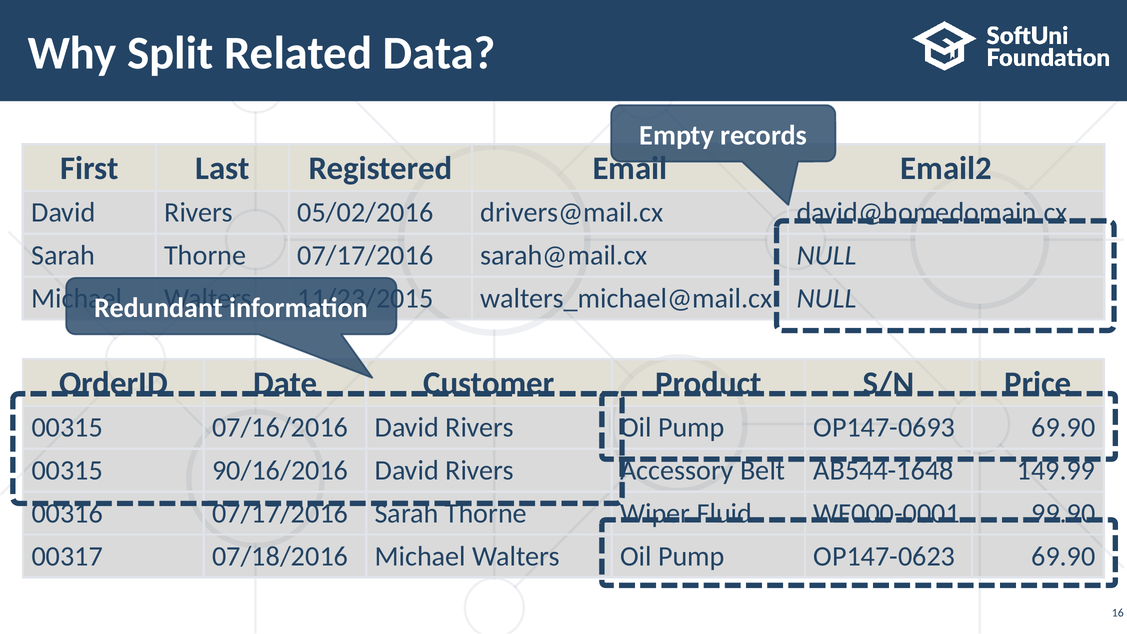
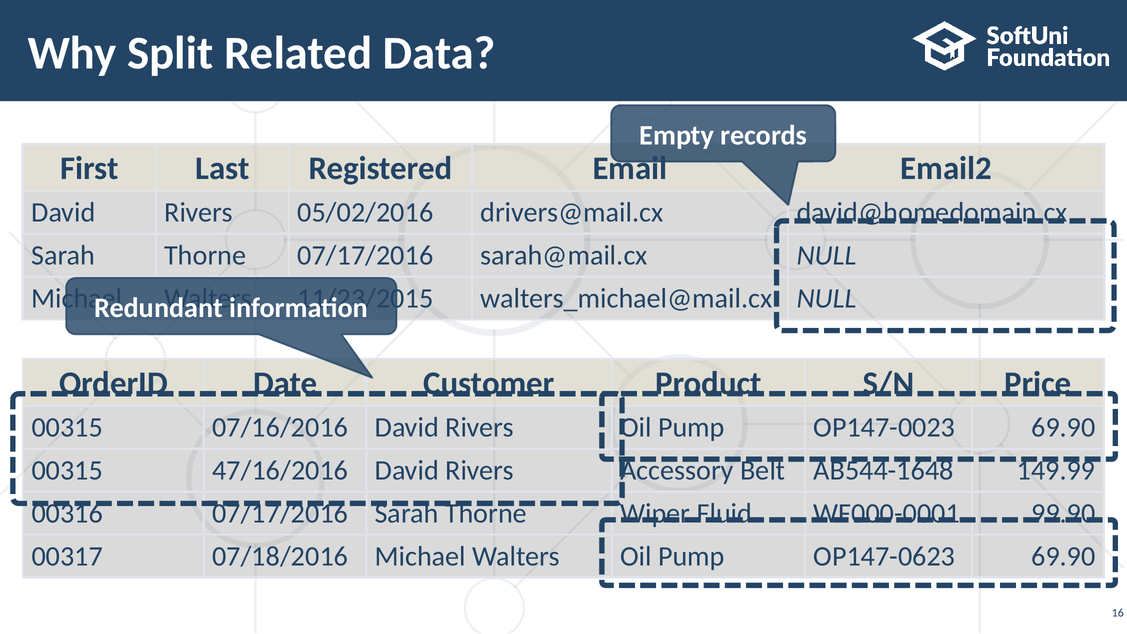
OP147-0693: OP147-0693 -> OP147-0023
90/16/2016: 90/16/2016 -> 47/16/2016
